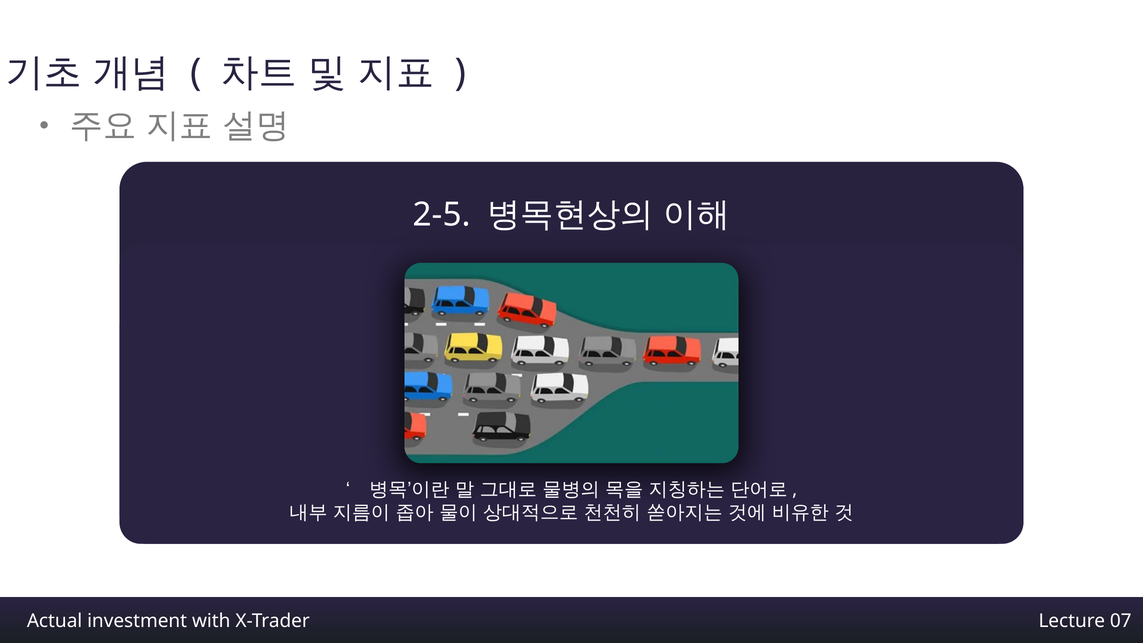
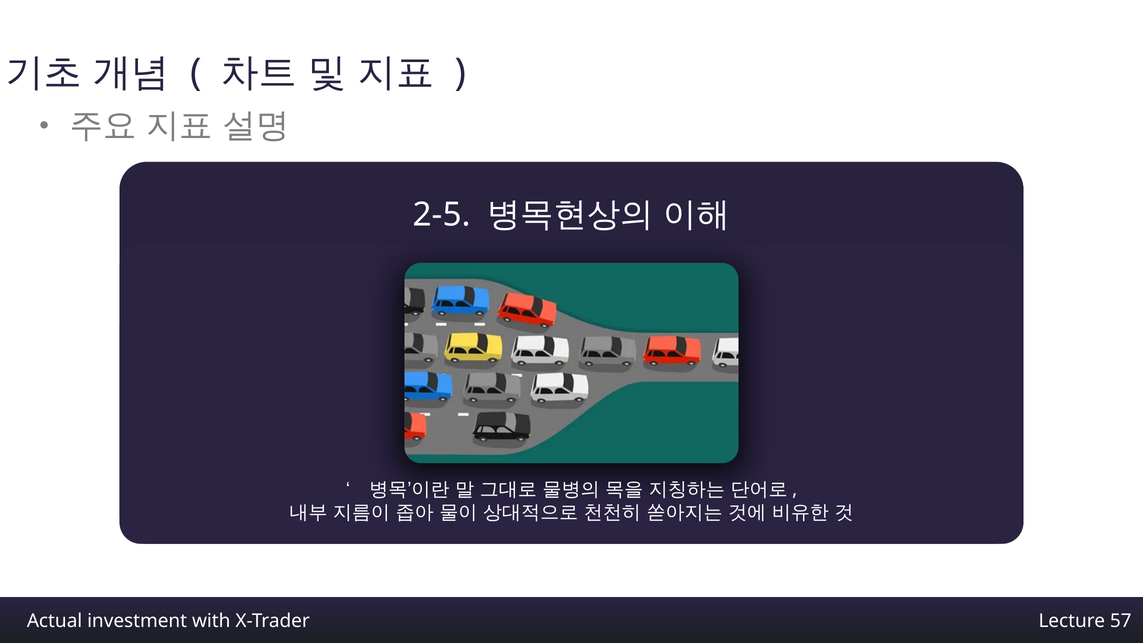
07: 07 -> 57
